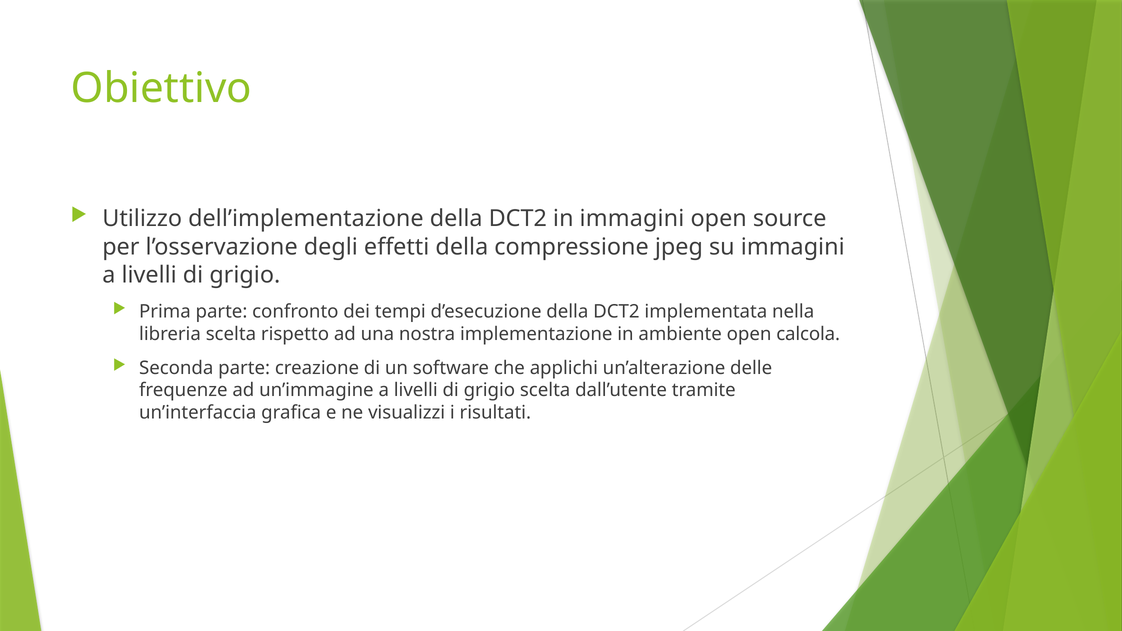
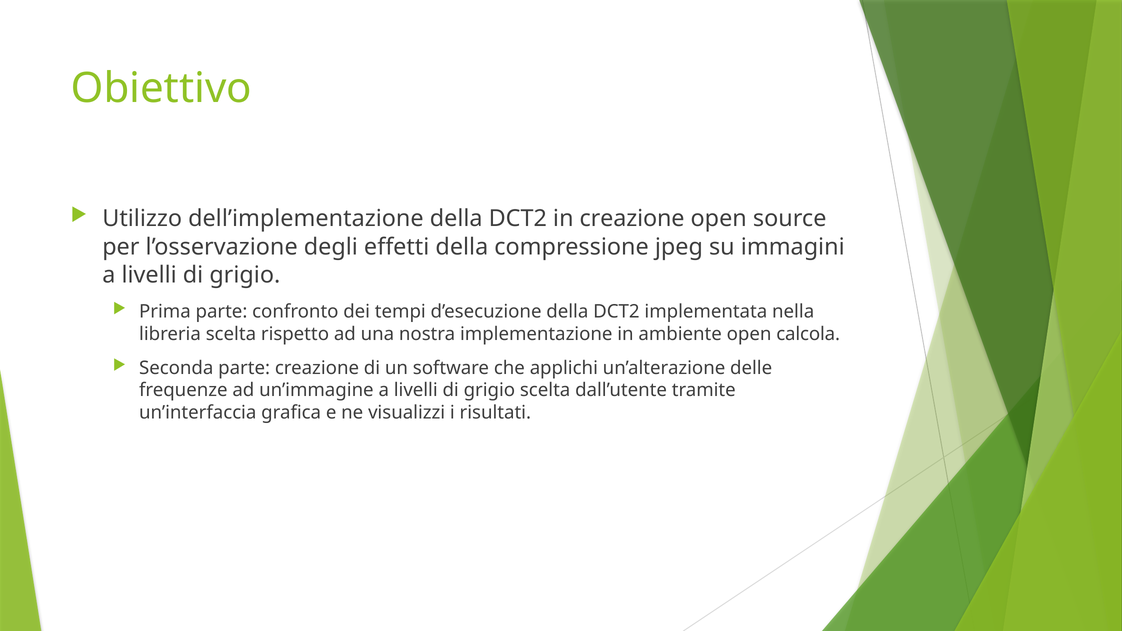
in immagini: immagini -> creazione
